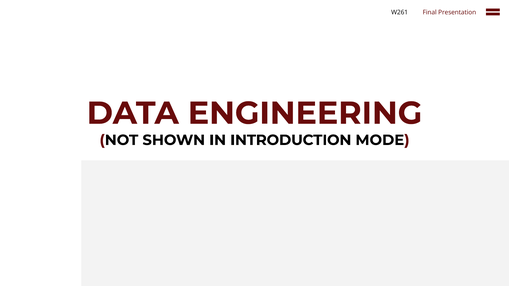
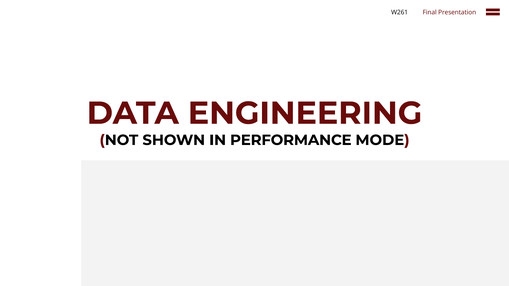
INTRODUCTION: INTRODUCTION -> PERFORMANCE
